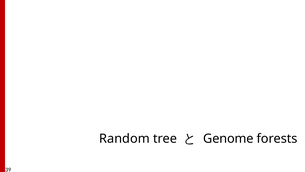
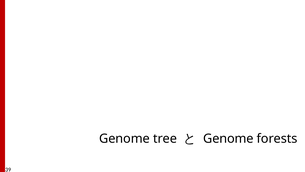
Random at (124, 138): Random -> Genome
